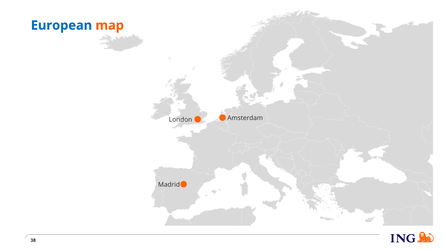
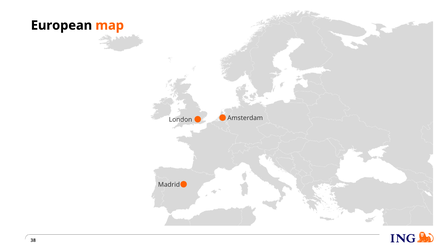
European colour: blue -> black
